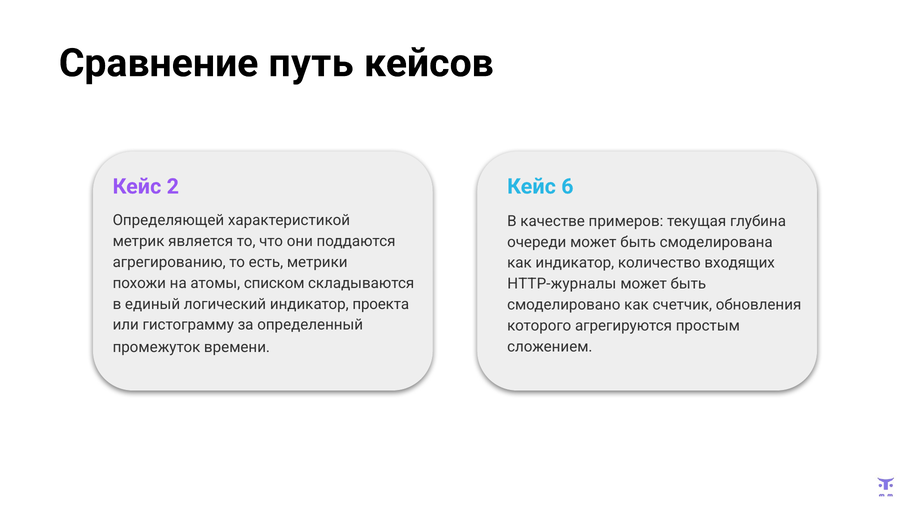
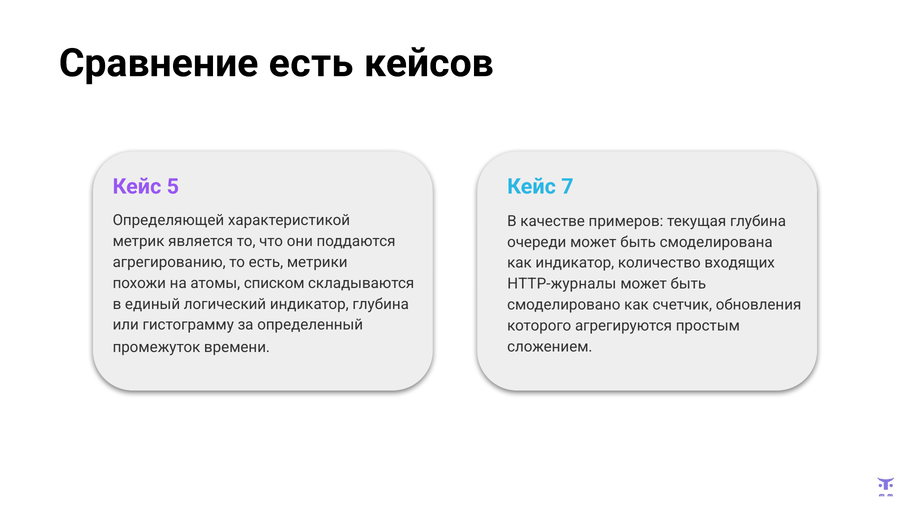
Сравнение путь: путь -> есть
2: 2 -> 5
6: 6 -> 7
индикатор проекта: проекта -> глубина
